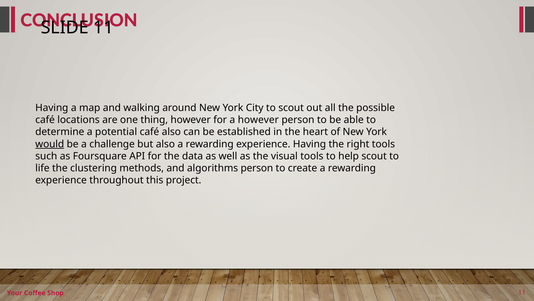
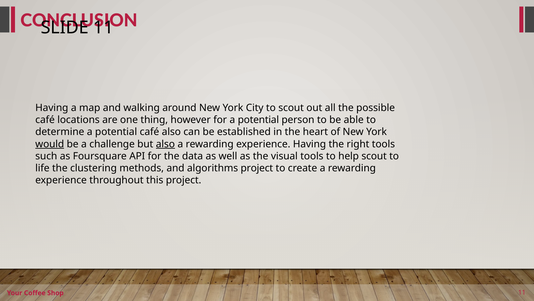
for a however: however -> potential
also at (165, 144) underline: none -> present
algorithms person: person -> project
